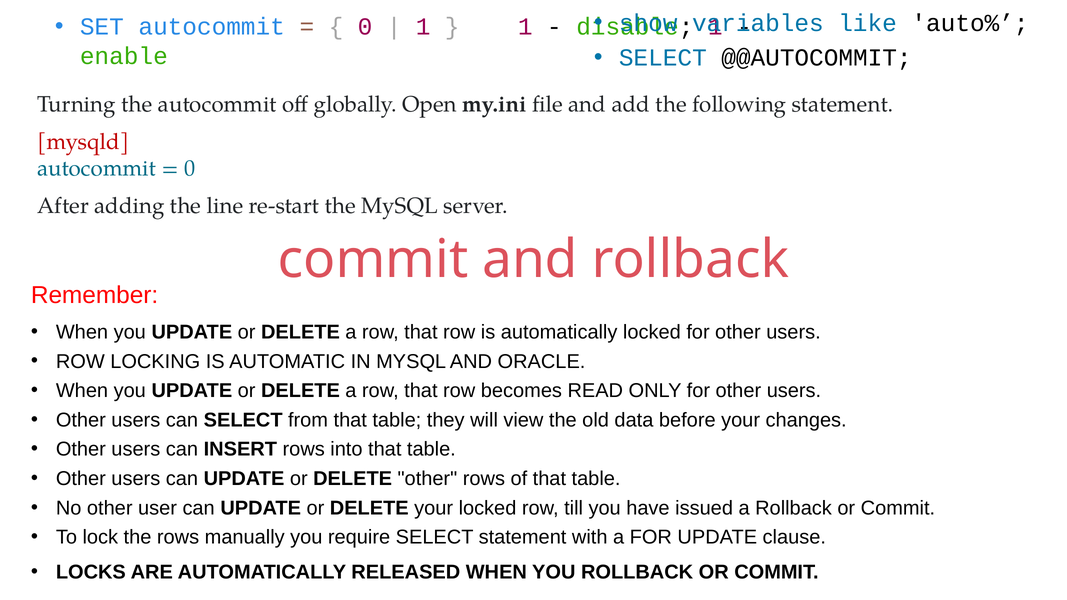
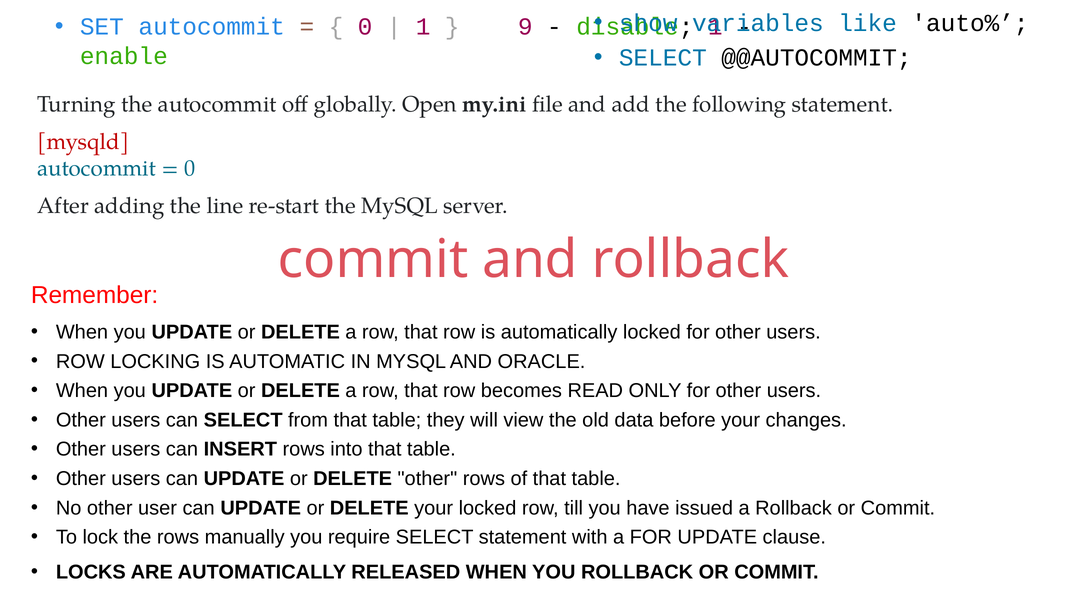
1 at (525, 27): 1 -> 9
